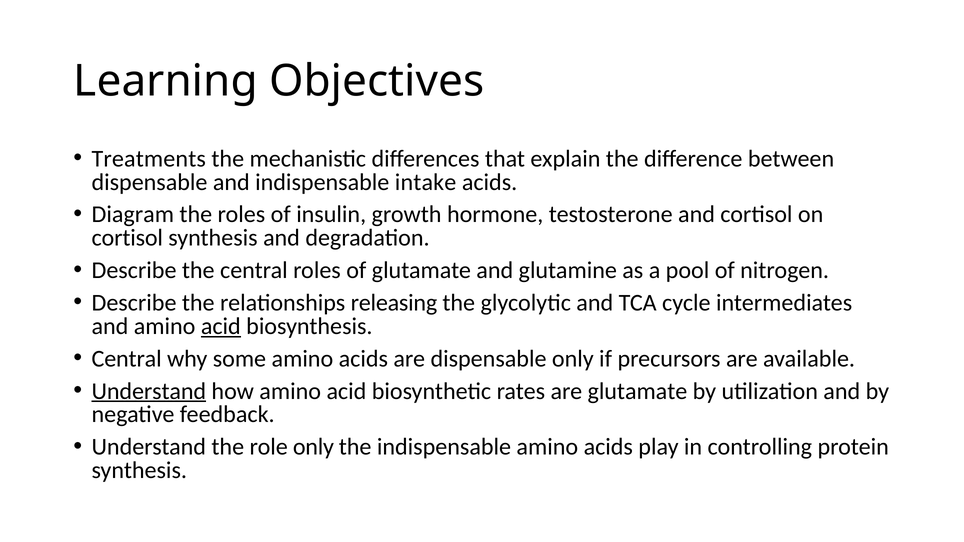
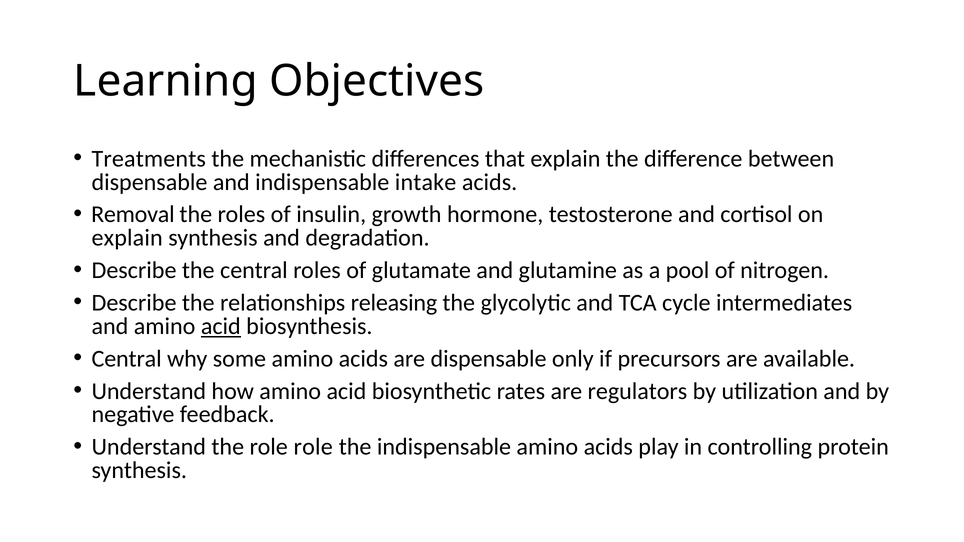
Diagram: Diagram -> Removal
cortisol at (127, 238): cortisol -> explain
Understand at (149, 391) underline: present -> none
are glutamate: glutamate -> regulators
role only: only -> role
